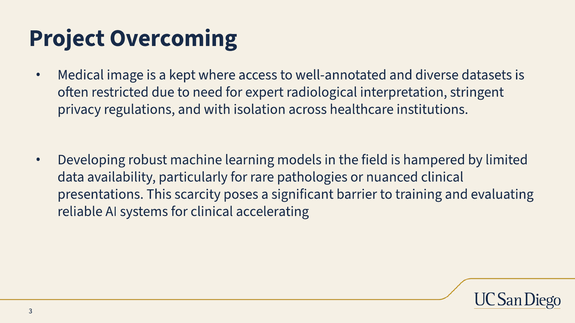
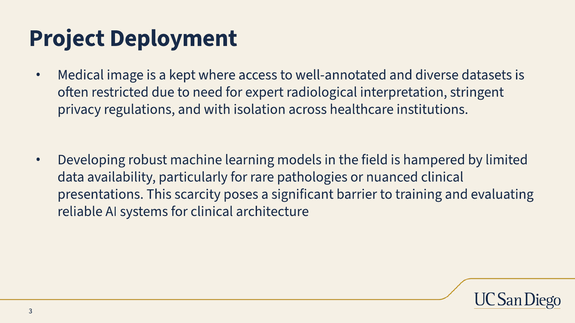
Overcoming: Overcoming -> Deployment
accelerating: accelerating -> architecture
